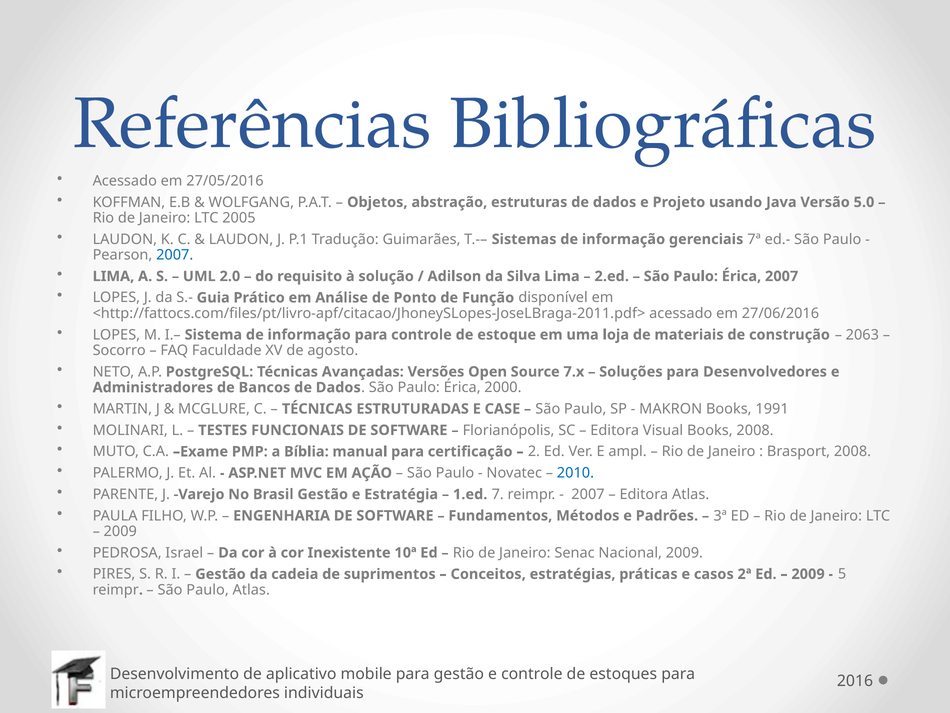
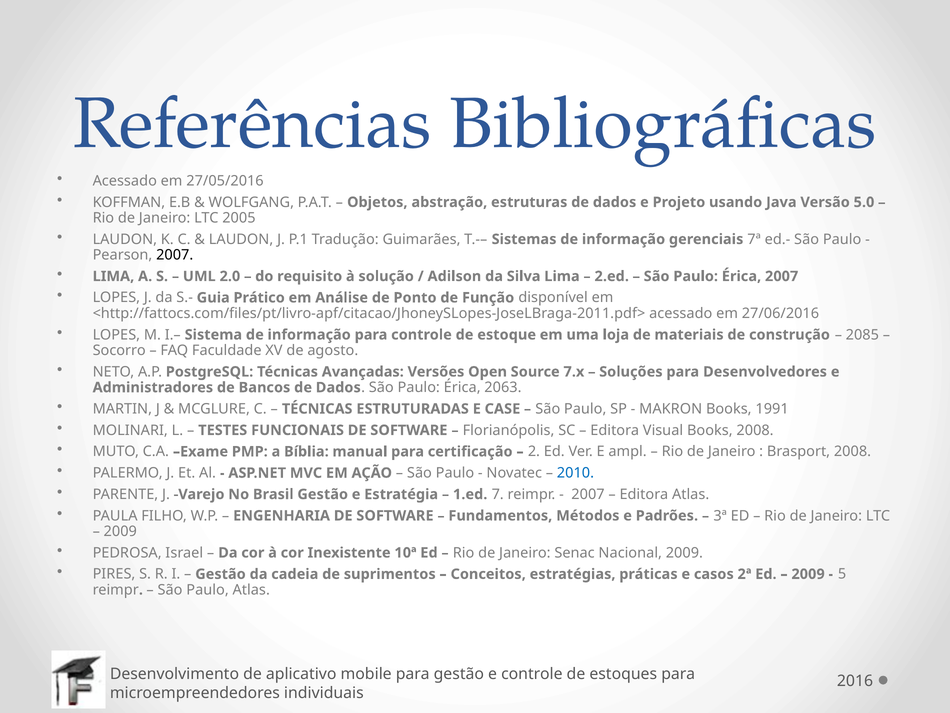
2007 at (175, 255) colour: blue -> black
2063: 2063 -> 2085
2000: 2000 -> 2063
